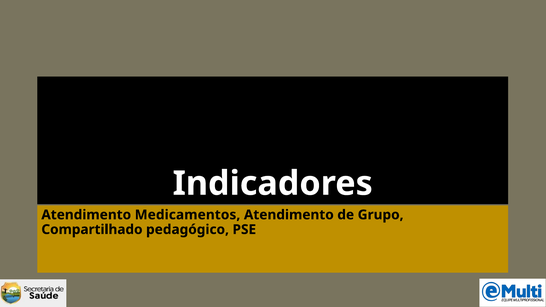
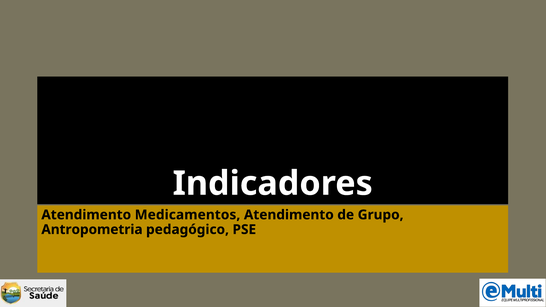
Compartilhado: Compartilhado -> Antropometria
